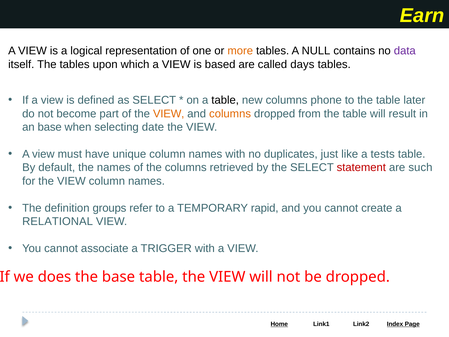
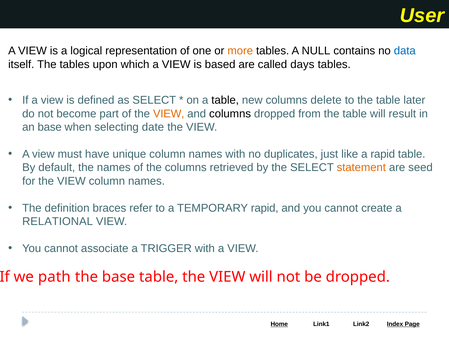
Earn: Earn -> User
data colour: purple -> blue
phone: phone -> delete
columns at (230, 114) colour: orange -> black
a tests: tests -> rapid
statement colour: red -> orange
such: such -> seed
groups: groups -> braces
does: does -> path
